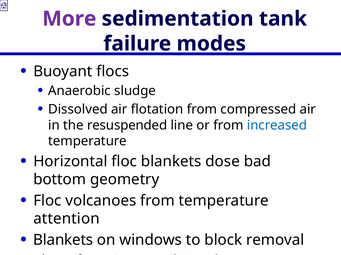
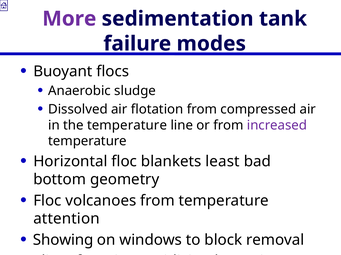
the resuspended: resuspended -> temperature
increased colour: blue -> purple
dose: dose -> least
Blankets at (63, 241): Blankets -> Showing
